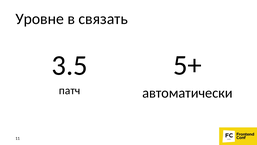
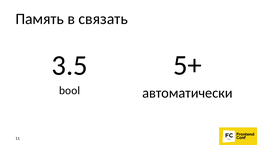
Уровне: Уровне -> Память
патч: патч -> bool
